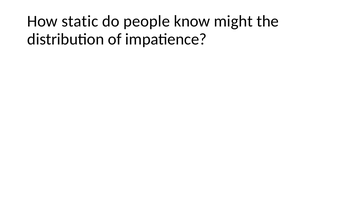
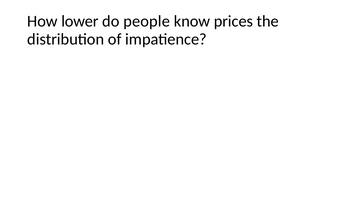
static: static -> lower
might: might -> prices
